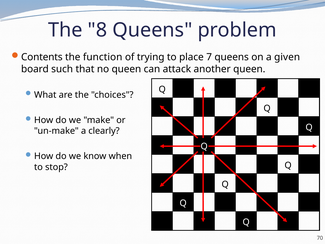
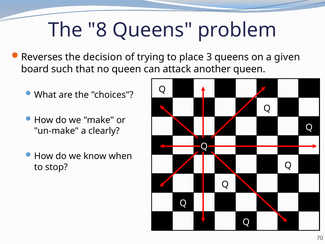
Contents: Contents -> Reverses
function: function -> decision
7: 7 -> 3
